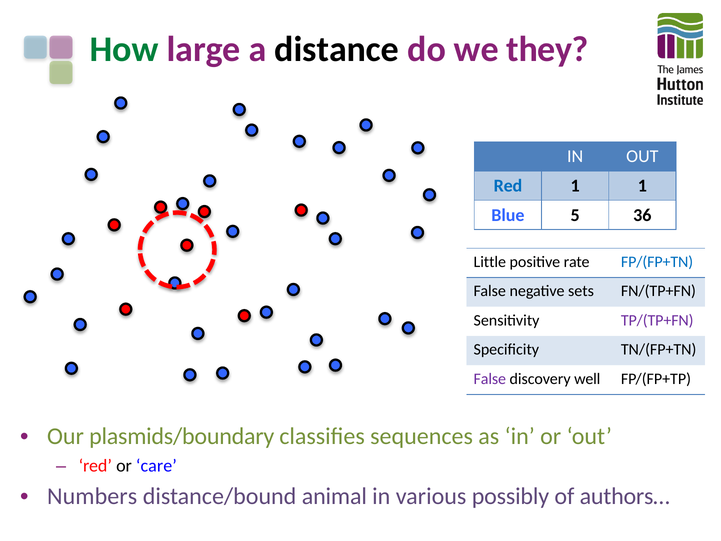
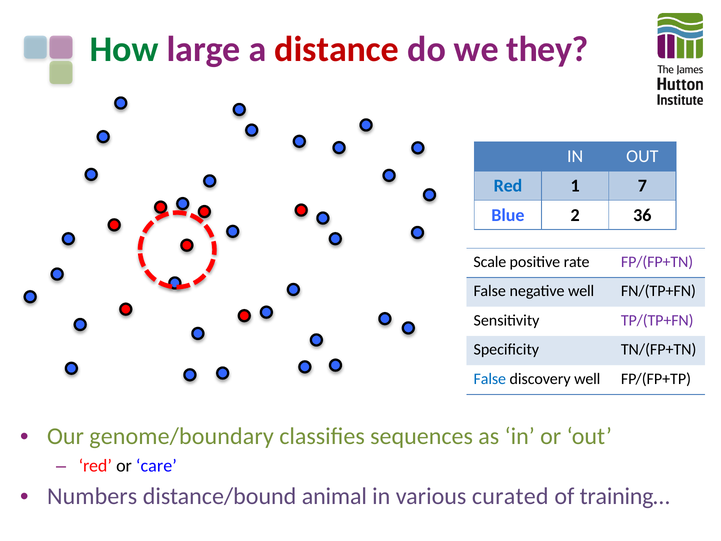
distance colour: black -> red
1 1: 1 -> 7
5: 5 -> 2
Little: Little -> Scale
FP/(FP+TN colour: blue -> purple
negative sets: sets -> well
False at (490, 379) colour: purple -> blue
plasmids/boundary: plasmids/boundary -> genome/boundary
possibly: possibly -> curated
authors…: authors… -> training…
